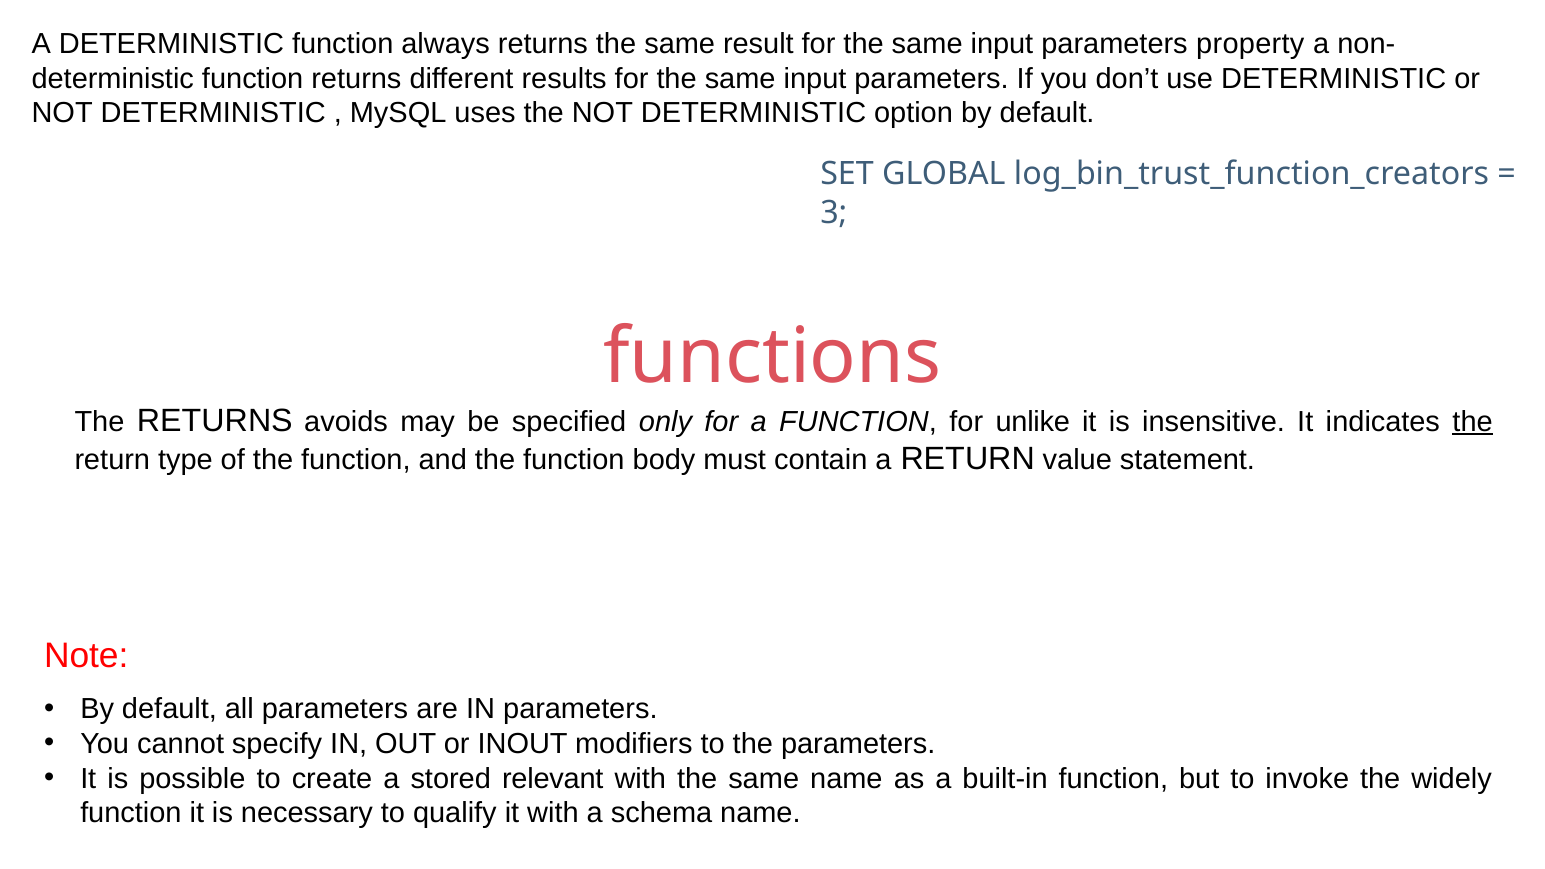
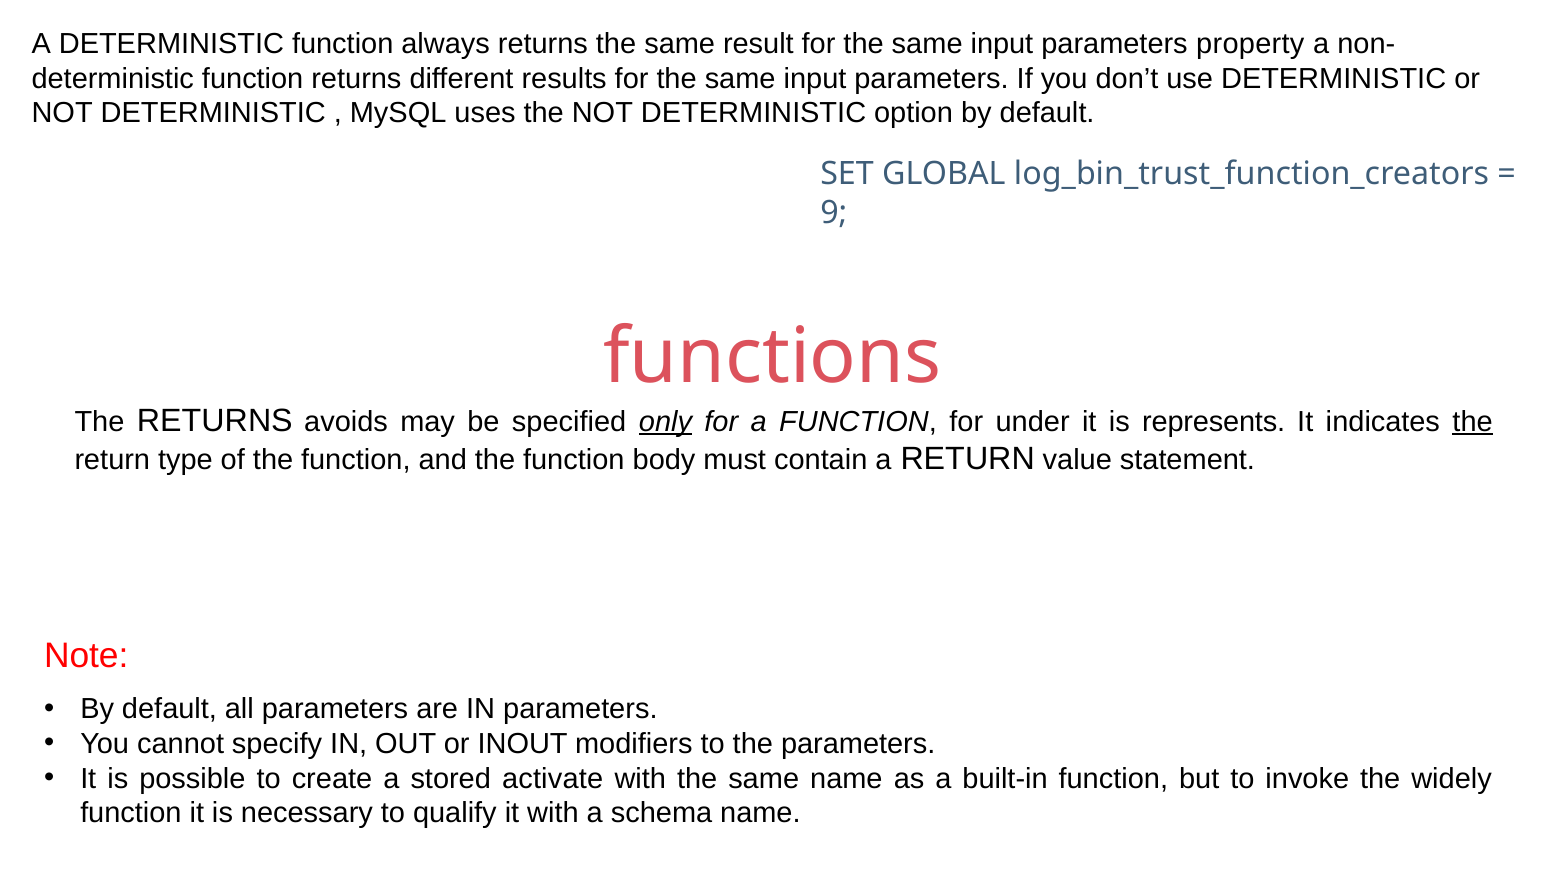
3: 3 -> 9
only underline: none -> present
unlike: unlike -> under
insensitive: insensitive -> represents
relevant: relevant -> activate
